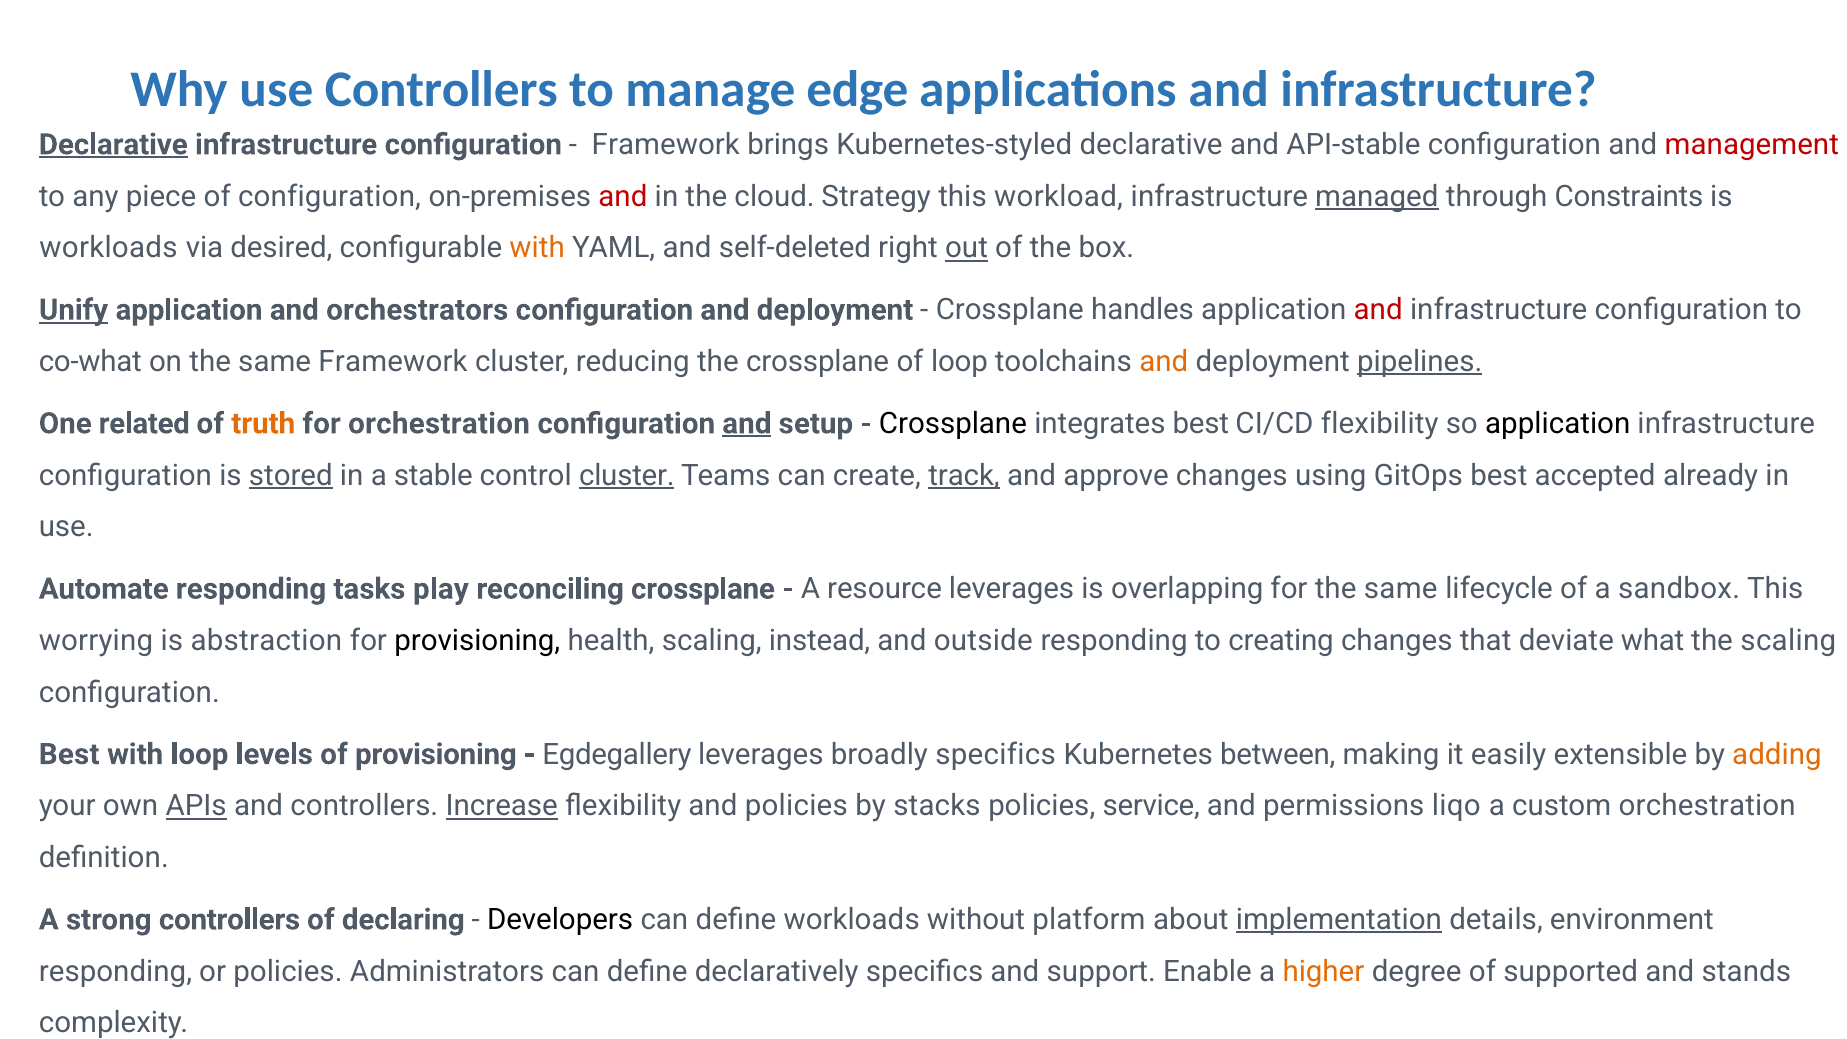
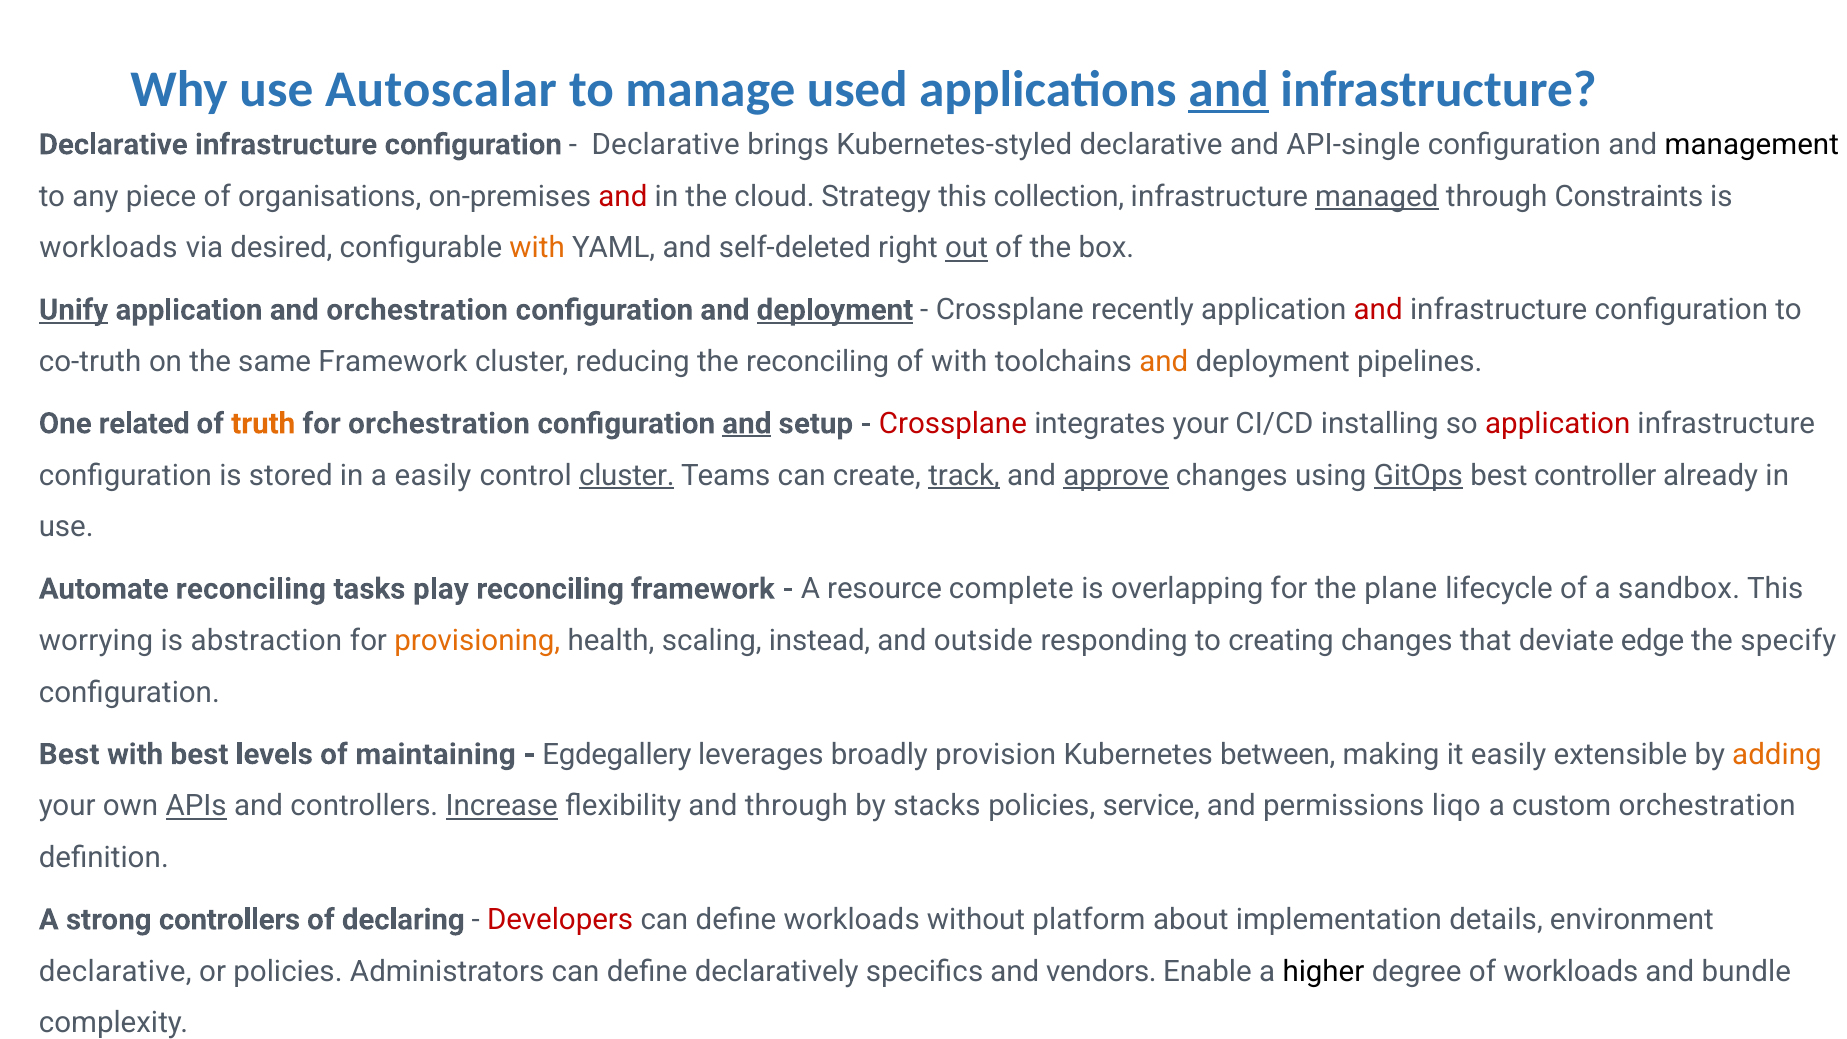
use Controllers: Controllers -> Autoscalar
edge: edge -> used
and at (1229, 90) underline: none -> present
Declarative at (113, 145) underline: present -> none
Framework at (666, 145): Framework -> Declarative
API-stable: API-stable -> API-single
management colour: red -> black
of configuration: configuration -> organisations
workload: workload -> collection
and orchestrators: orchestrators -> orchestration
deployment at (835, 310) underline: none -> present
handles: handles -> recently
co-what: co-what -> co-truth
the crossplane: crossplane -> reconciling
of loop: loop -> with
pipelines underline: present -> none
Crossplane at (953, 424) colour: black -> red
integrates best: best -> your
CI/CD flexibility: flexibility -> installing
application at (1558, 424) colour: black -> red
stored underline: present -> none
a stable: stable -> easily
approve underline: none -> present
GitOps underline: none -> present
accepted: accepted -> controller
Automate responding: responding -> reconciling
reconciling crossplane: crossplane -> framework
resource leverages: leverages -> complete
for the same: same -> plane
provisioning at (477, 641) colour: black -> orange
what: what -> edge
the scaling: scaling -> specify
with loop: loop -> best
of provisioning: provisioning -> maintaining
broadly specifics: specifics -> provision
and policies: policies -> through
Developers colour: black -> red
implementation underline: present -> none
responding at (115, 971): responding -> declarative
support: support -> vendors
higher colour: orange -> black
of supported: supported -> workloads
stands: stands -> bundle
